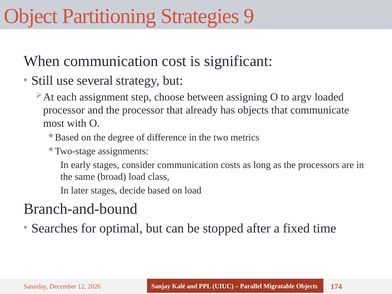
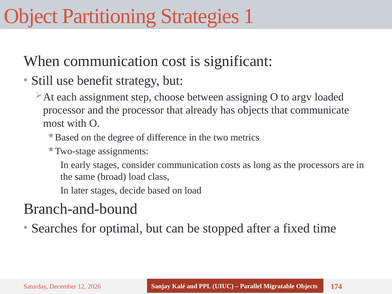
9: 9 -> 1
several: several -> benefit
